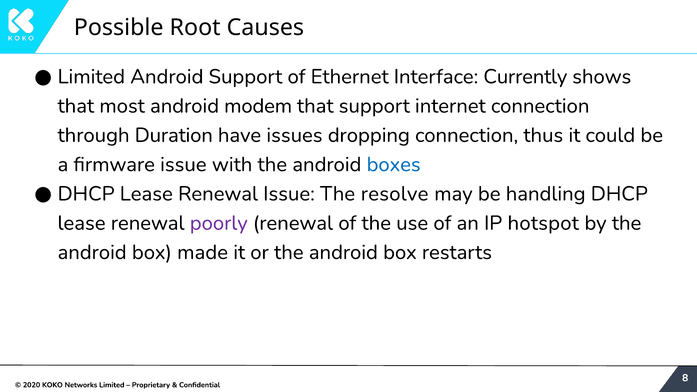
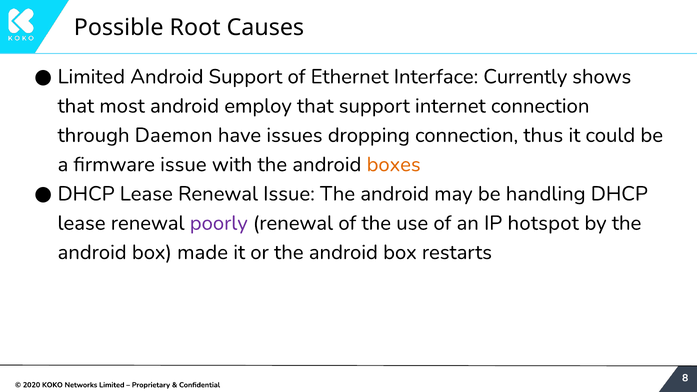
modem: modem -> employ
Duration: Duration -> Daemon
boxes colour: blue -> orange
Issue The resolve: resolve -> android
